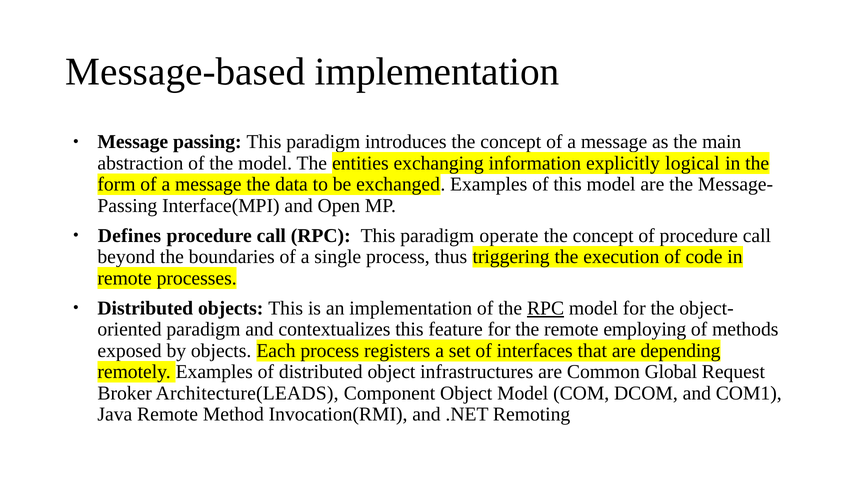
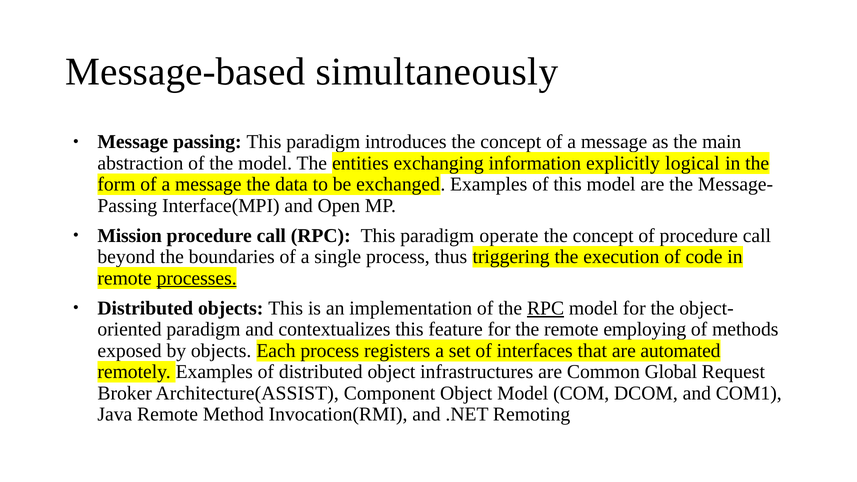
Message-based implementation: implementation -> simultaneously
Defines: Defines -> Mission
processes underline: none -> present
depending: depending -> automated
Architecture(LEADS: Architecture(LEADS -> Architecture(ASSIST
